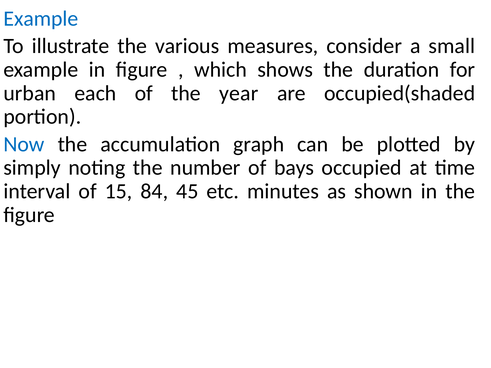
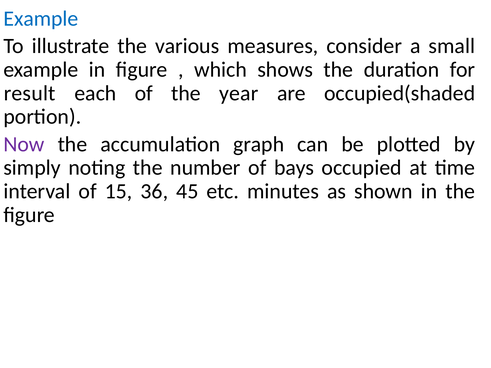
urban: urban -> result
Now colour: blue -> purple
84: 84 -> 36
